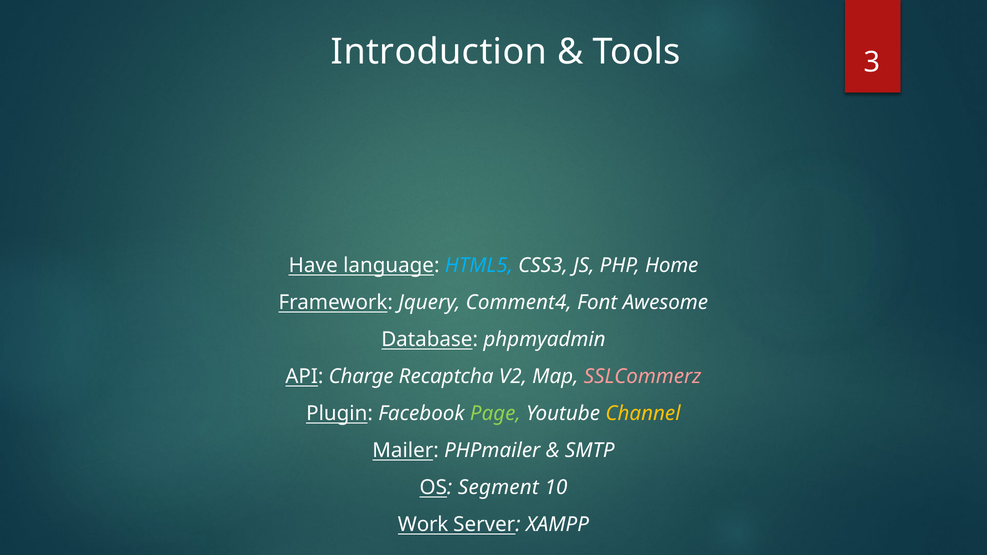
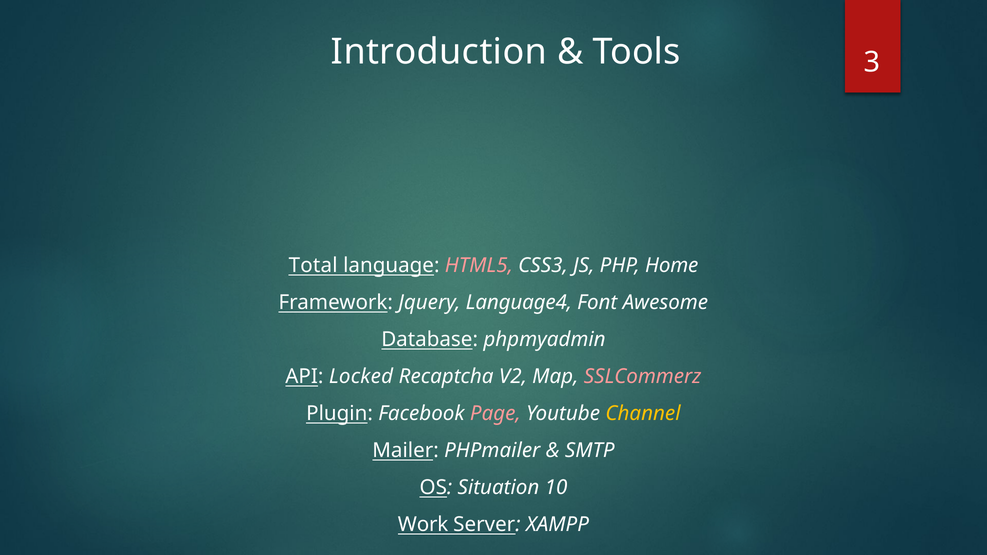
Have: Have -> Total
HTML5 colour: light blue -> pink
Comment4: Comment4 -> Language4
Charge: Charge -> Locked
Page colour: light green -> pink
Segment: Segment -> Situation
